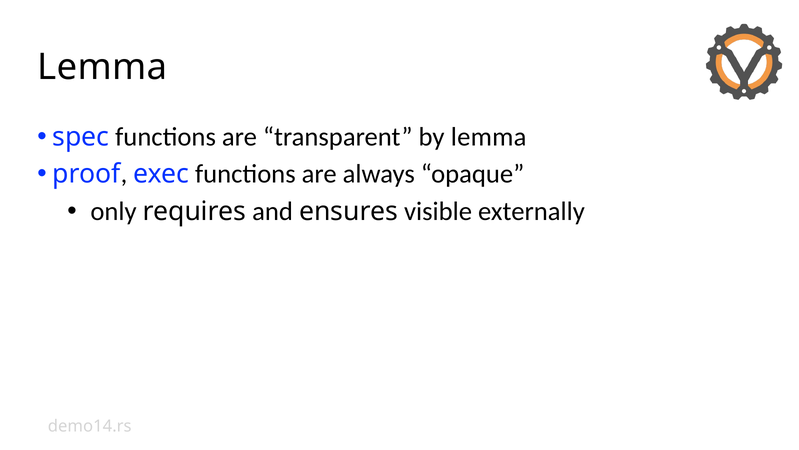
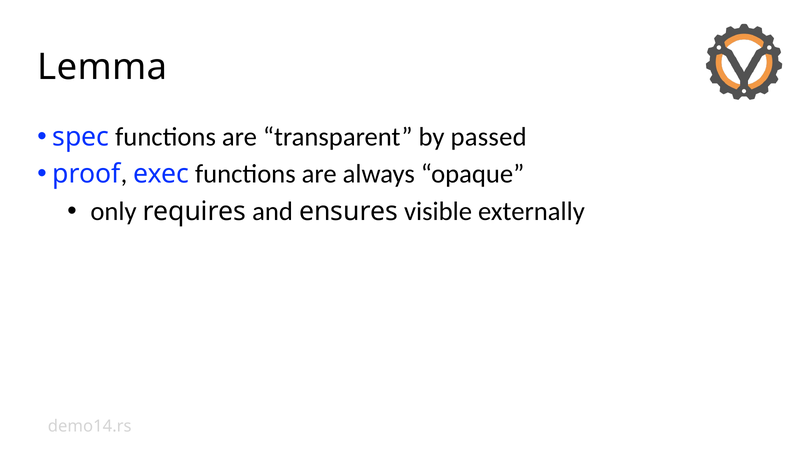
by lemma: lemma -> passed
